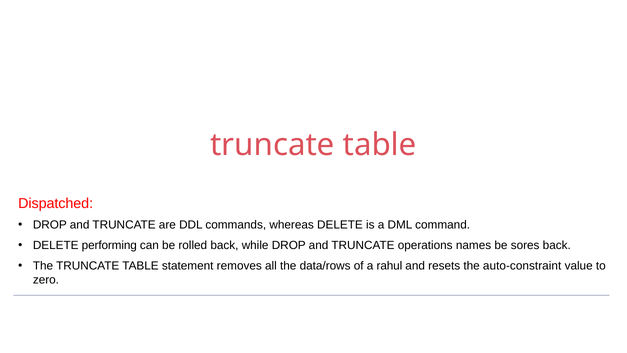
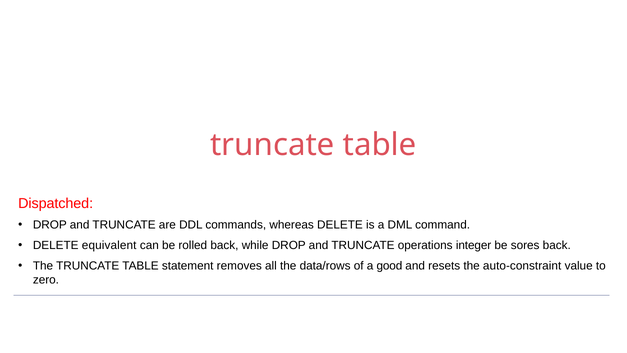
performing: performing -> equivalent
names: names -> integer
rahul: rahul -> good
